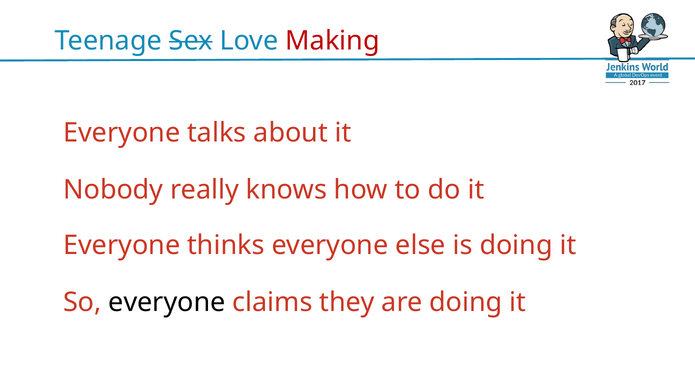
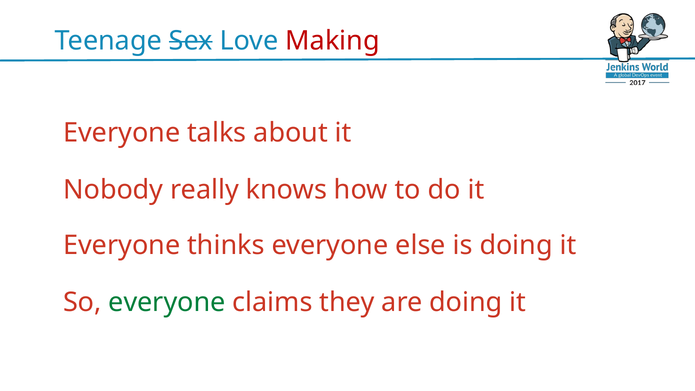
everyone at (167, 302) colour: black -> green
